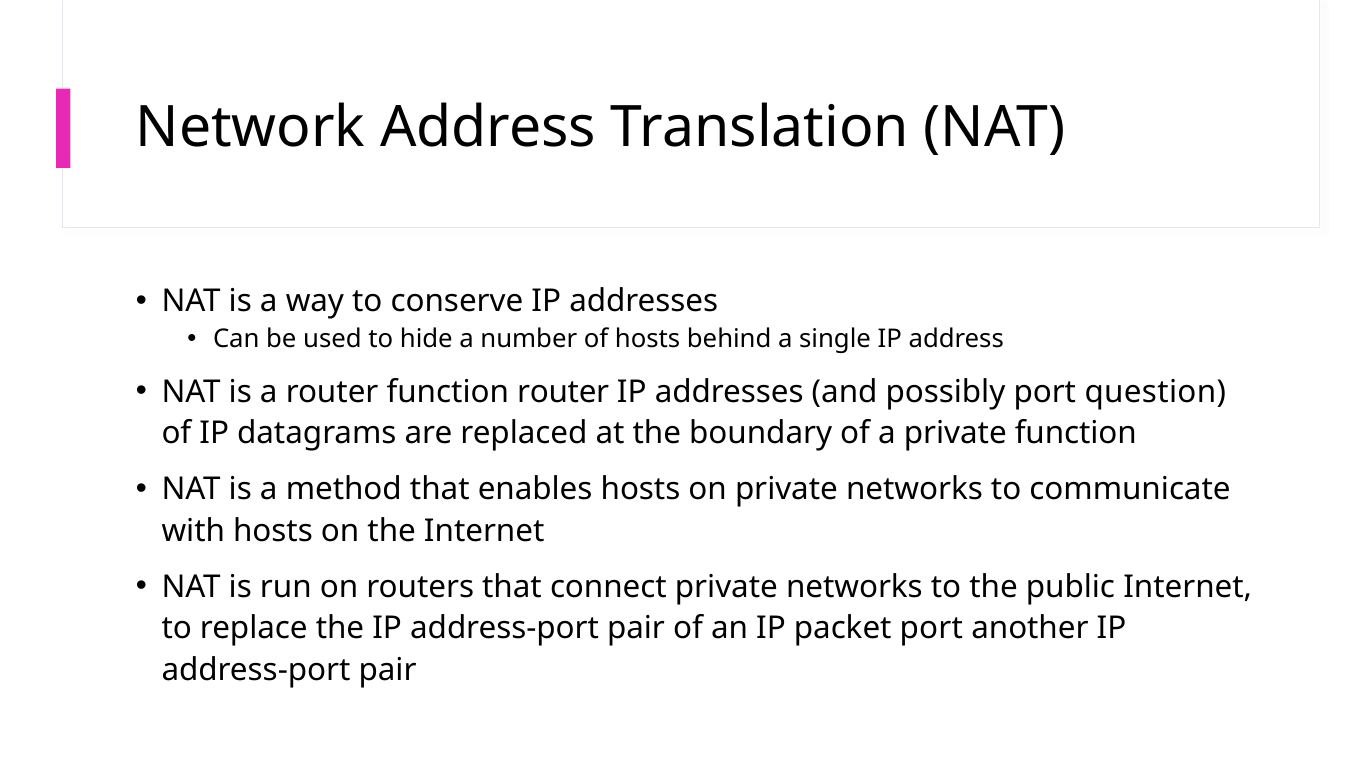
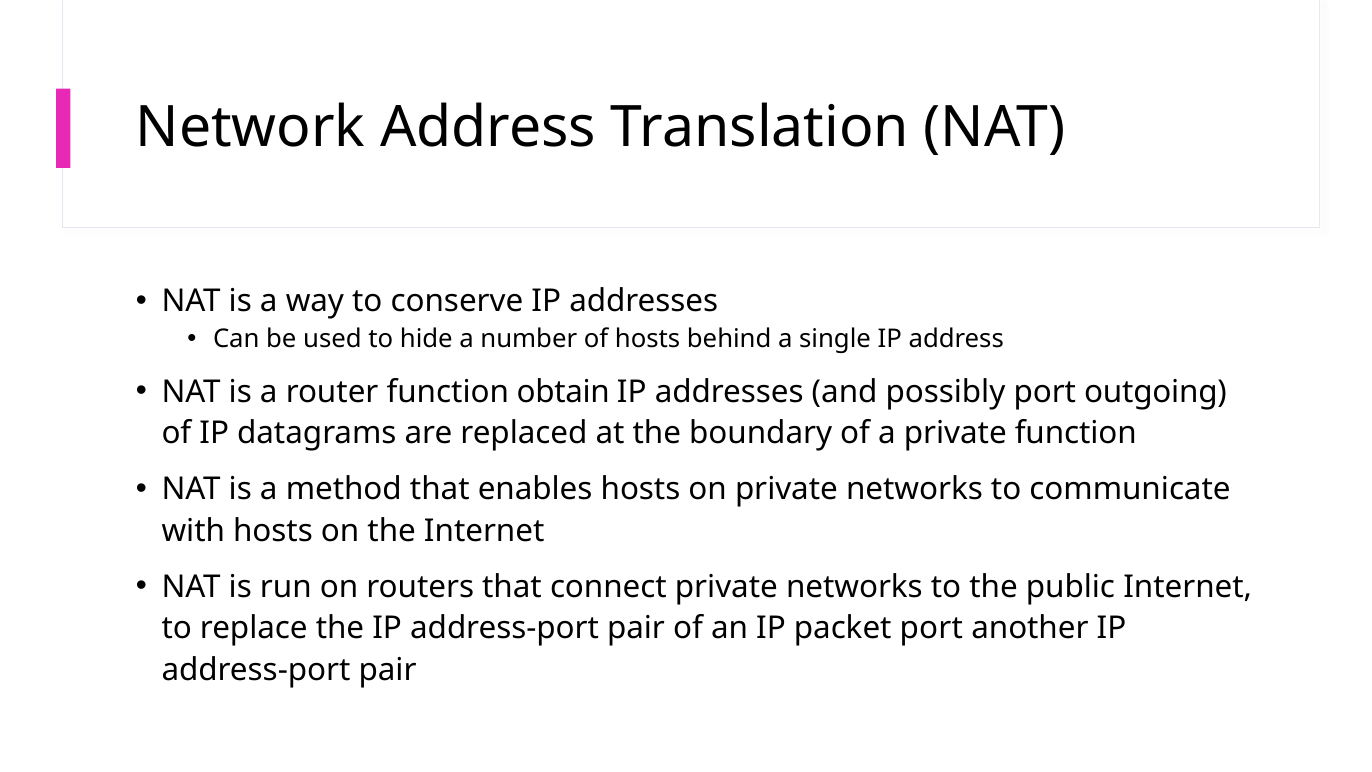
function router: router -> obtain
question: question -> outgoing
